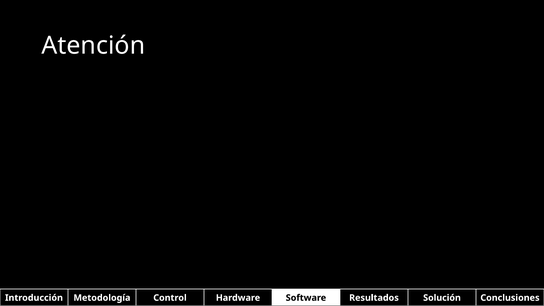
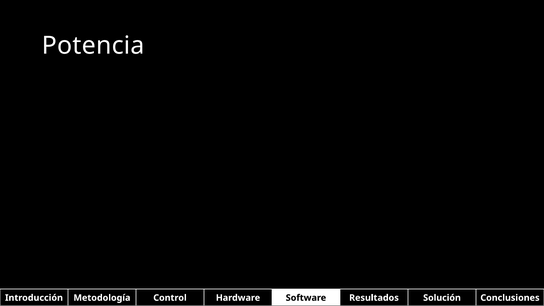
Atención: Atención -> Potencia
